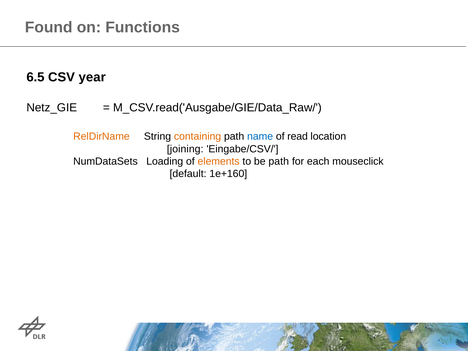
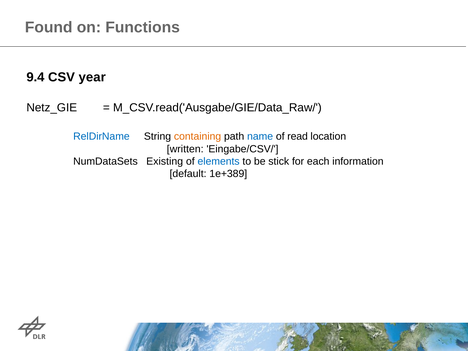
6.5: 6.5 -> 9.4
RelDirName colour: orange -> blue
joining: joining -> written
Loading: Loading -> Existing
elements colour: orange -> blue
be path: path -> stick
mouseclick: mouseclick -> information
1e+160: 1e+160 -> 1e+389
